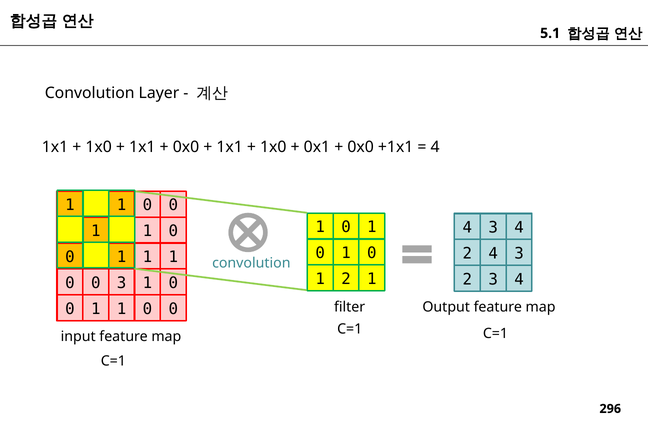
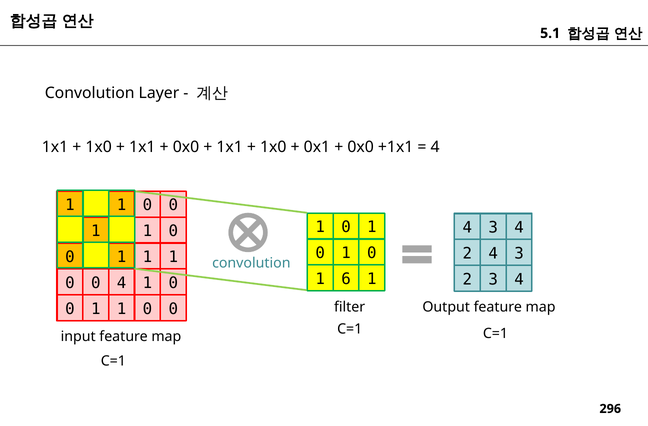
1 2: 2 -> 6
0 3: 3 -> 4
